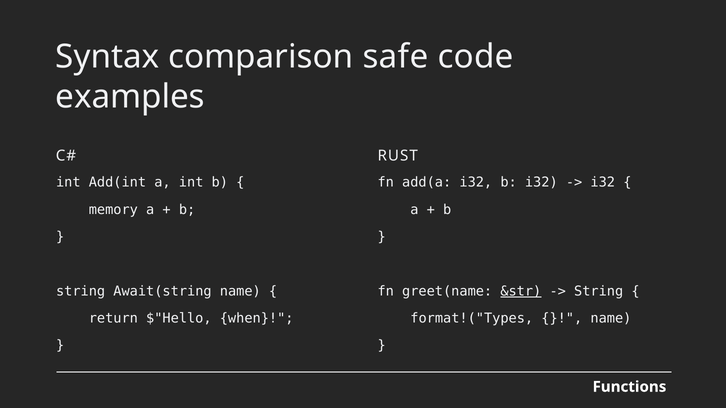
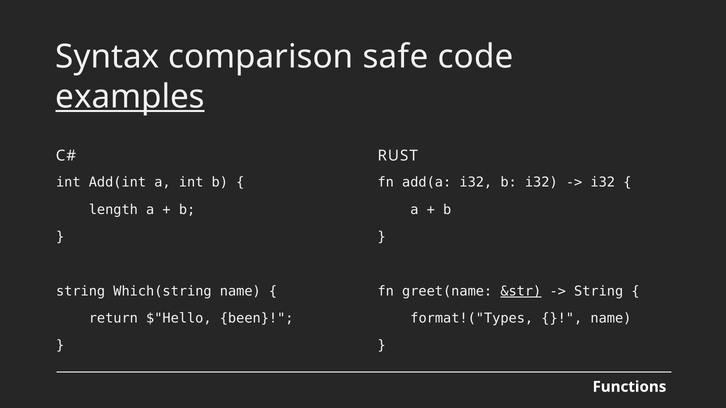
examples underline: none -> present
memory: memory -> length
Await(string: Await(string -> Which(string
when: when -> been
